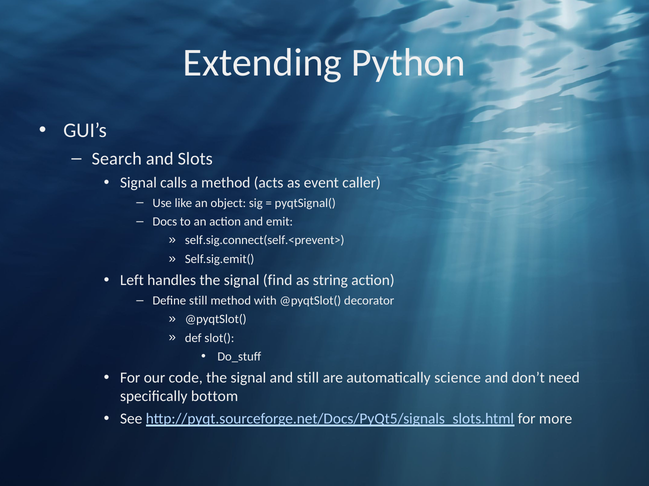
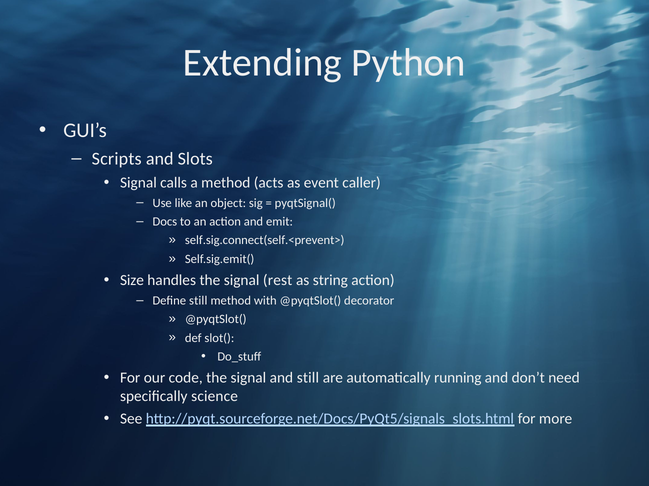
Search: Search -> Scripts
Left: Left -> Size
find: find -> rest
science: science -> running
bottom: bottom -> science
